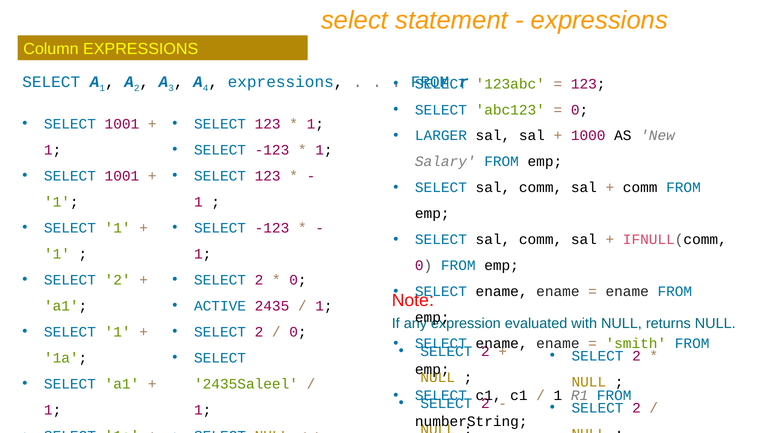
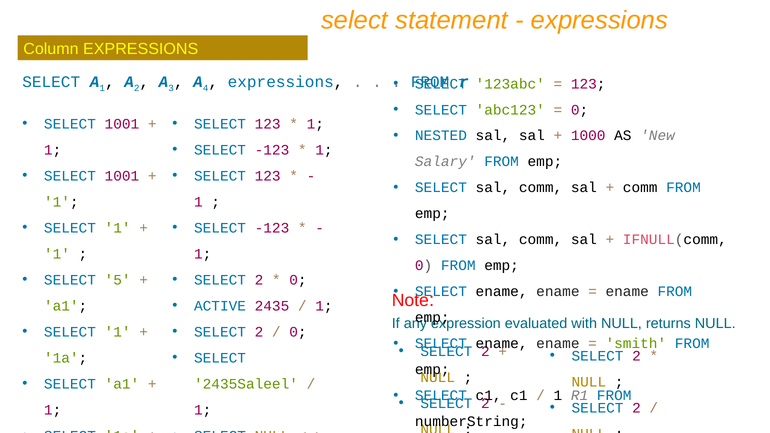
LARGER: LARGER -> NESTED
2 at (118, 280): 2 -> 5
